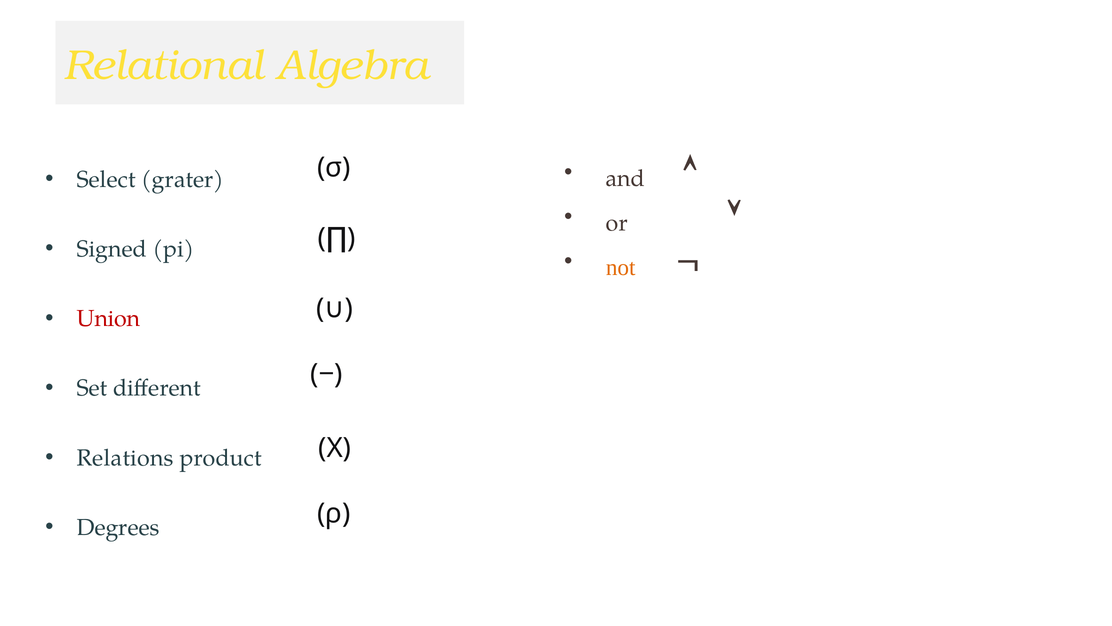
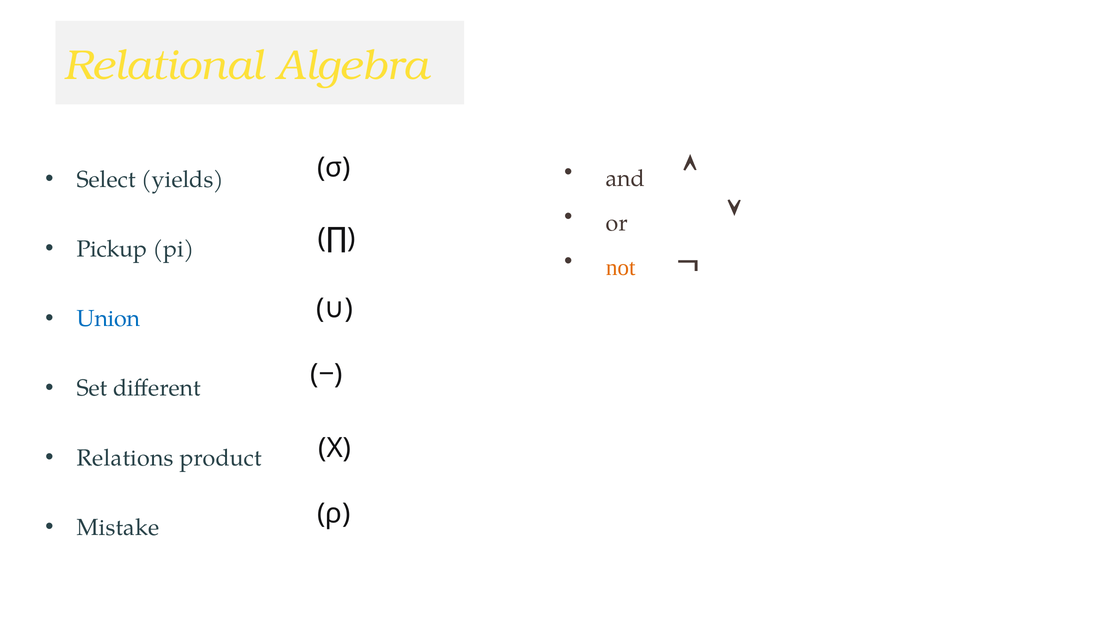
grater: grater -> yields
Signed: Signed -> Pickup
Union colour: red -> blue
Degrees: Degrees -> Mistake
